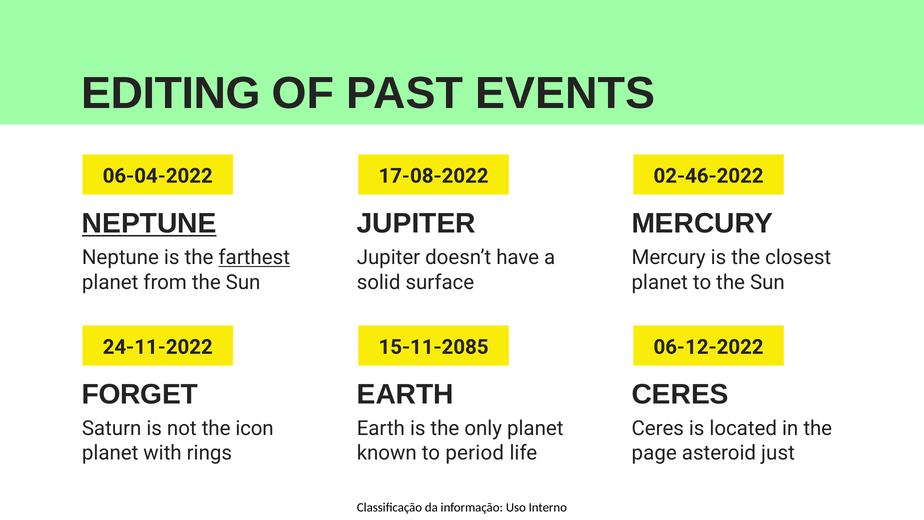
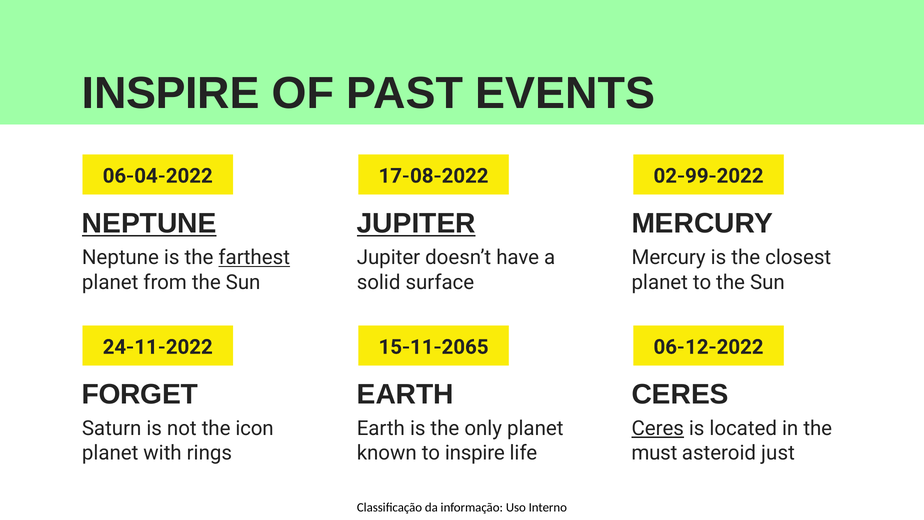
EDITING at (171, 93): EDITING -> INSPIRE
02-46-2022: 02-46-2022 -> 02-99-2022
JUPITER at (416, 223) underline: none -> present
15-11-2085: 15-11-2085 -> 15-11-2065
Ceres at (658, 428) underline: none -> present
to period: period -> inspire
page: page -> must
